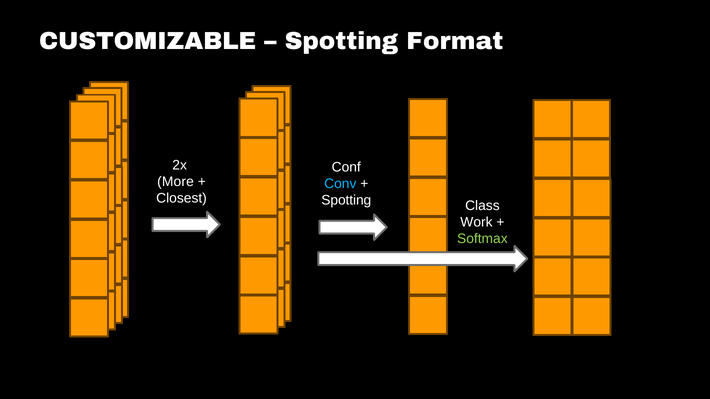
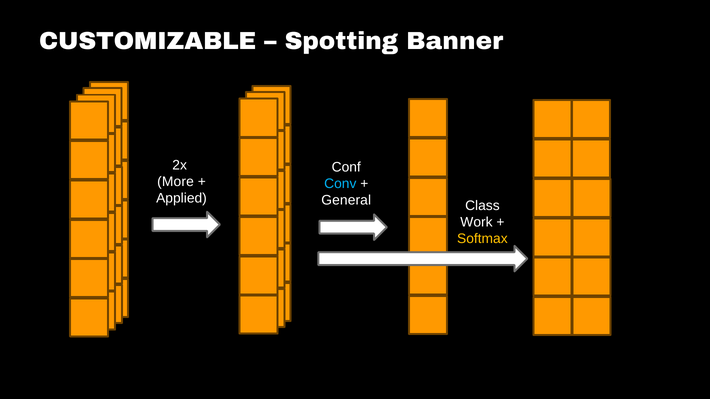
Format: Format -> Banner
Closest: Closest -> Applied
Spotting at (346, 200): Spotting -> General
Softmax colour: light green -> yellow
